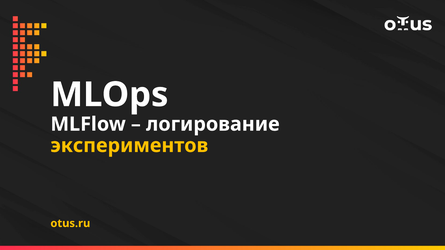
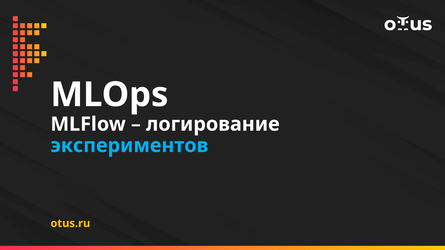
экспериментов colour: yellow -> light blue
